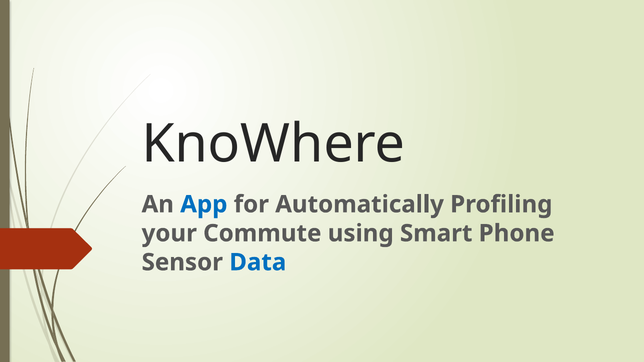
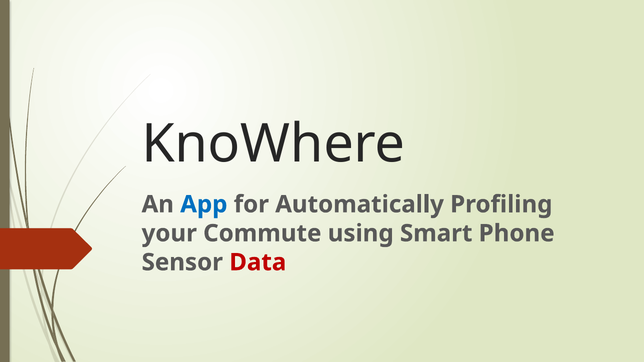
Data colour: blue -> red
